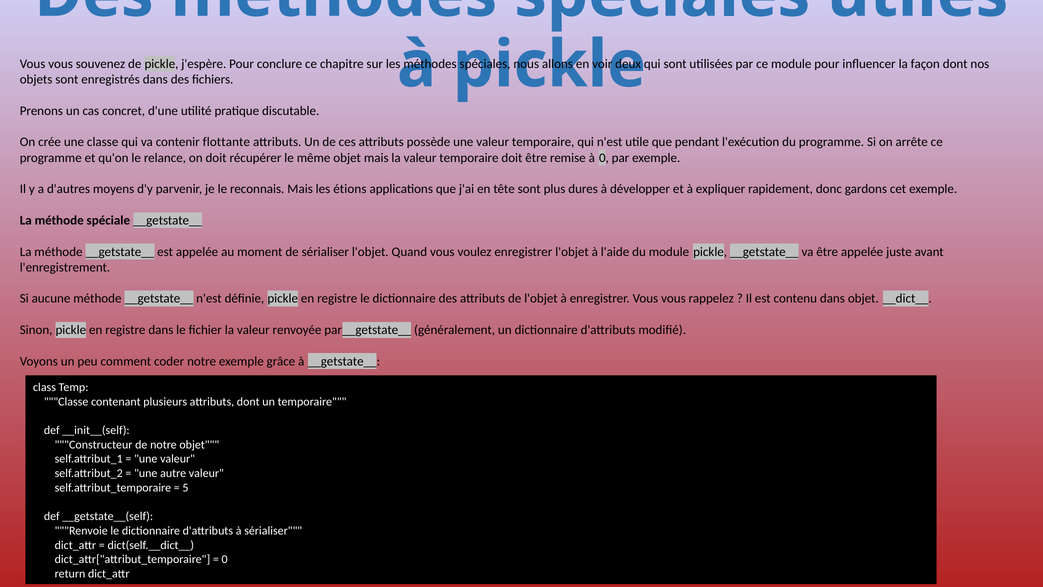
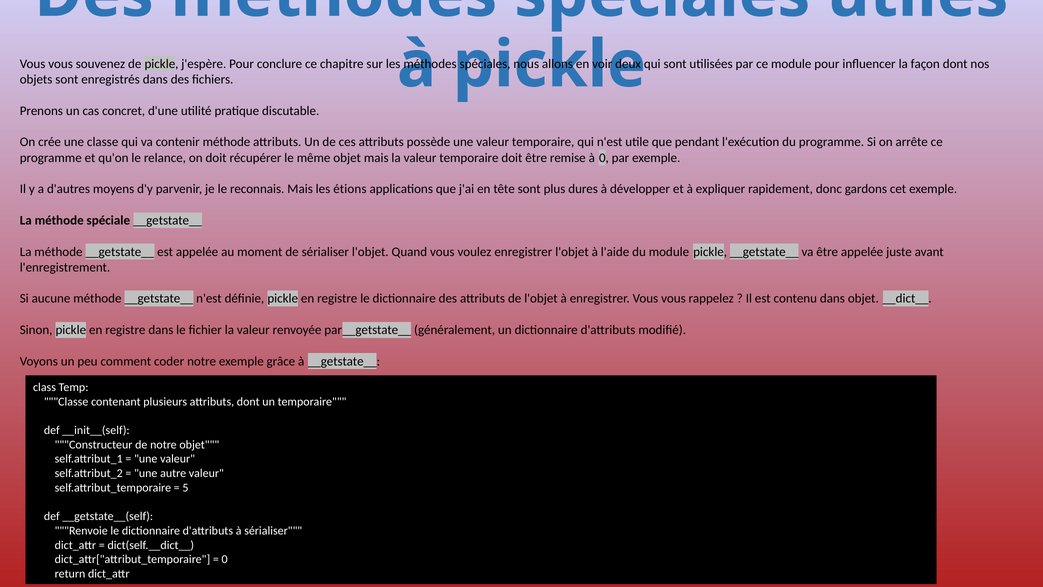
contenir flottante: flottante -> méthode
